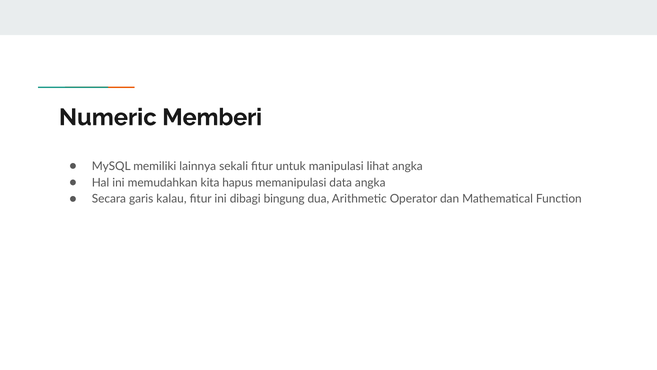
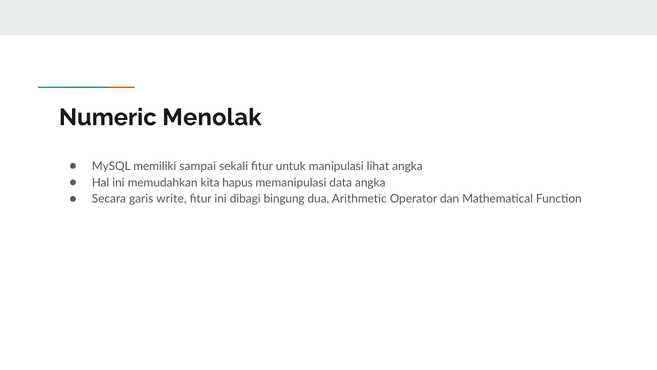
Memberi: Memberi -> Menolak
lainnya: lainnya -> sampai
kalau: kalau -> write
